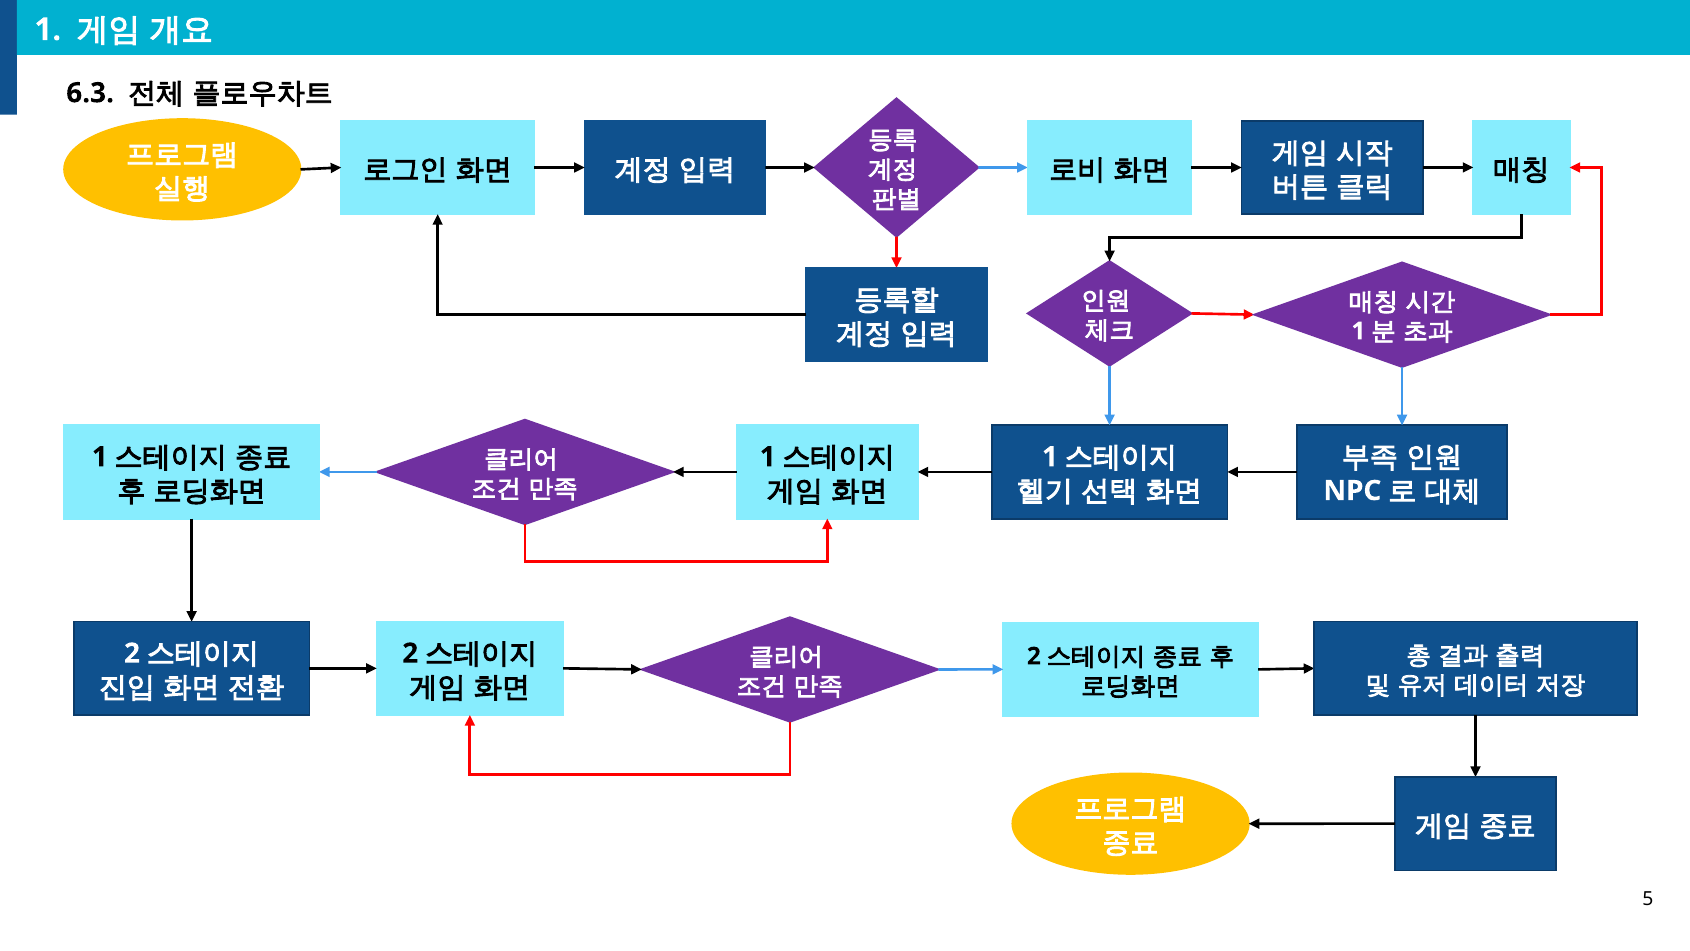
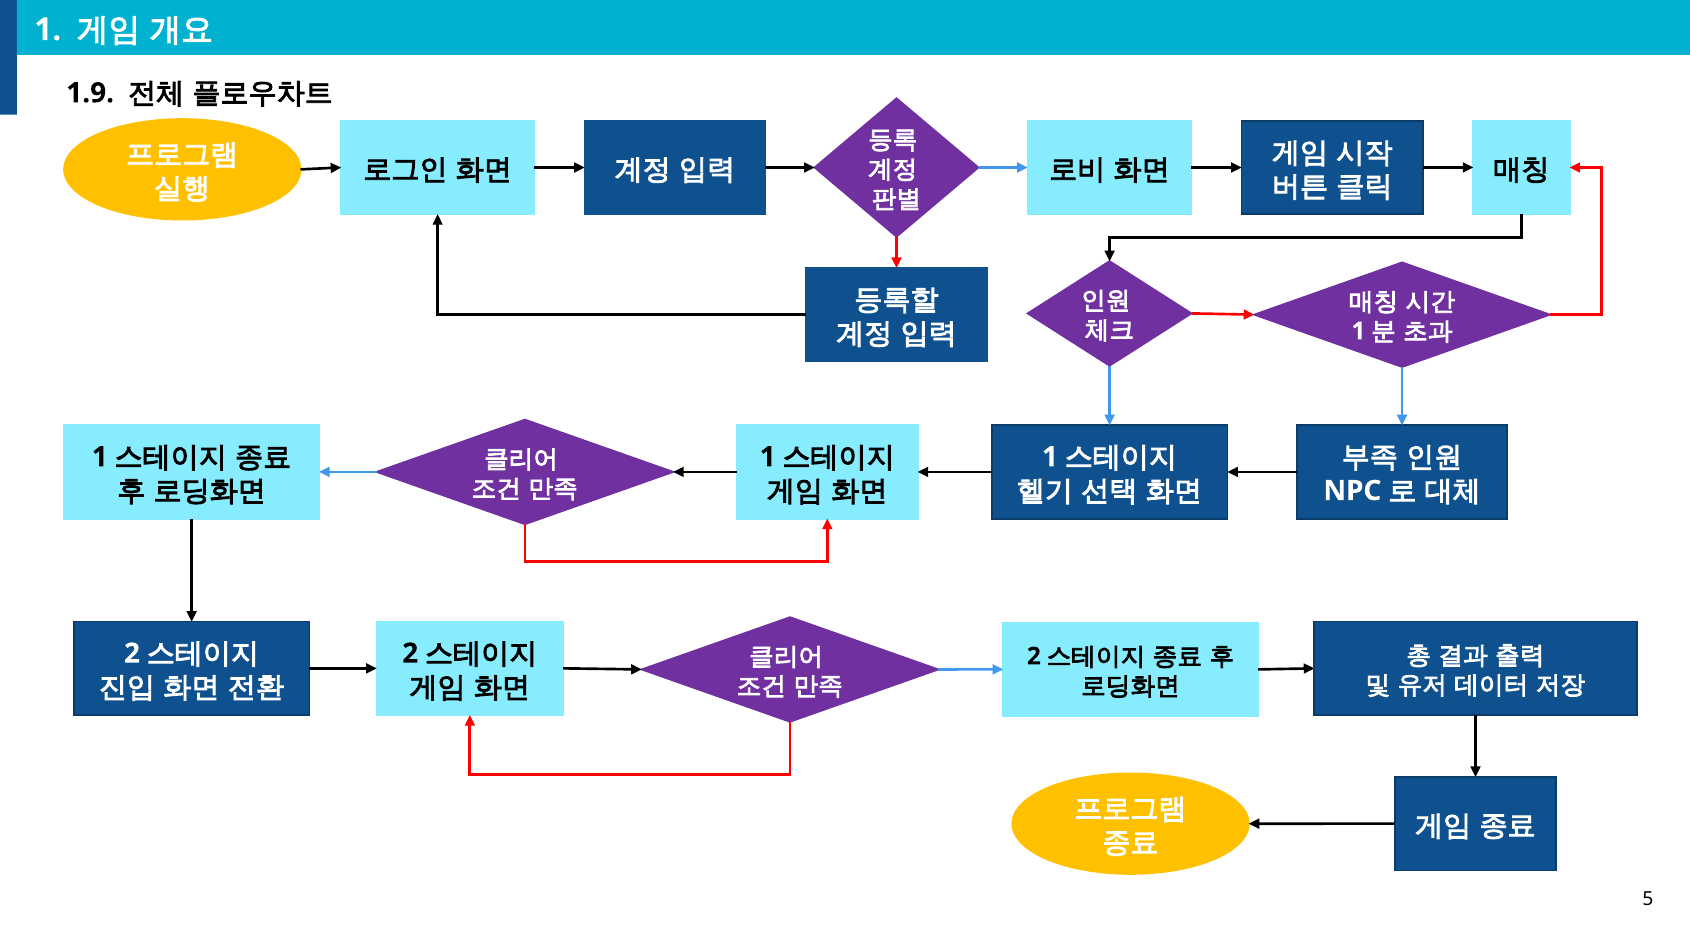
6.3: 6.3 -> 1.9
